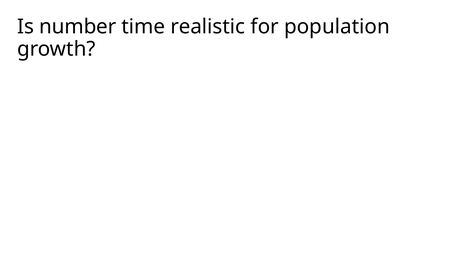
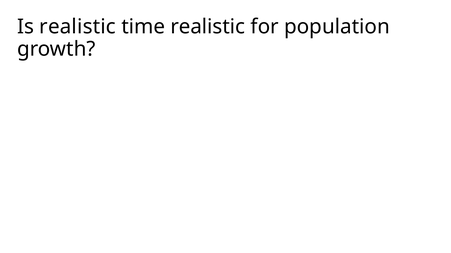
Is number: number -> realistic
